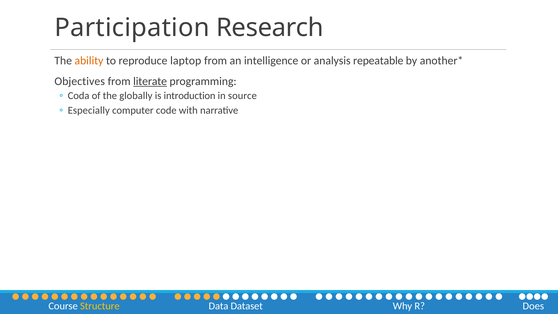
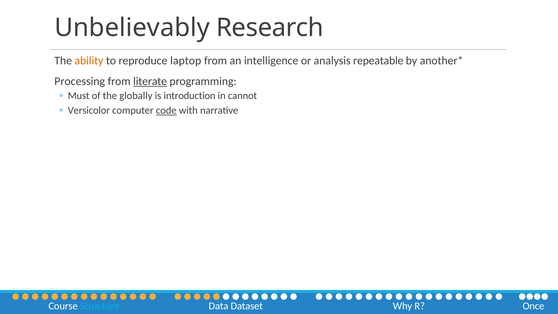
Participation: Participation -> Unbelievably
Objectives: Objectives -> Processing
Coda: Coda -> Must
source: source -> cannot
Especially: Especially -> Versicolor
code underline: none -> present
Structure colour: yellow -> light blue
Does: Does -> Once
